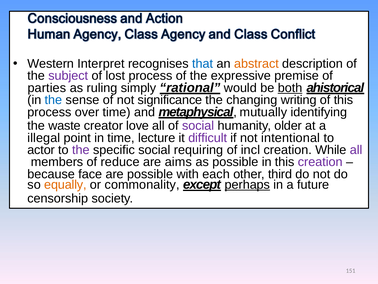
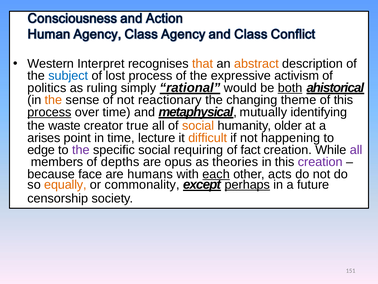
that colour: blue -> orange
subject colour: purple -> blue
premise: premise -> activism
parties: parties -> politics
the at (53, 100) colour: blue -> orange
significance: significance -> reactionary
writing: writing -> theme
process at (49, 112) underline: none -> present
love: love -> true
social at (198, 126) colour: purple -> orange
illegal: illegal -> arises
difficult colour: purple -> orange
intentional: intentional -> happening
actor: actor -> edge
incl: incl -> fact
reduce: reduce -> depths
aims: aims -> opus
as possible: possible -> theories
are possible: possible -> humans
each underline: none -> present
third: third -> acts
